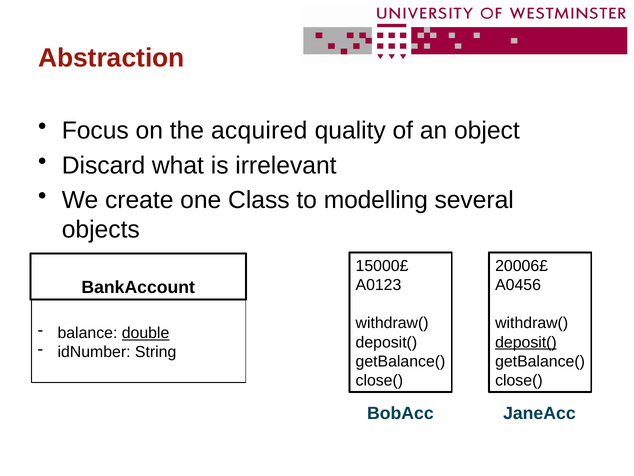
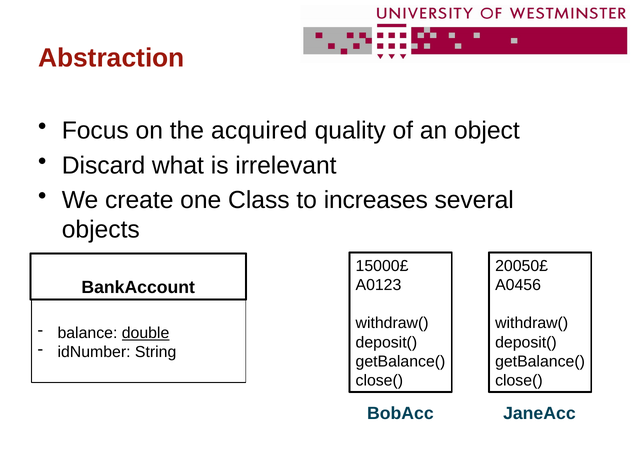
modelling: modelling -> increases
20006£: 20006£ -> 20050£
deposit( at (526, 342) underline: present -> none
